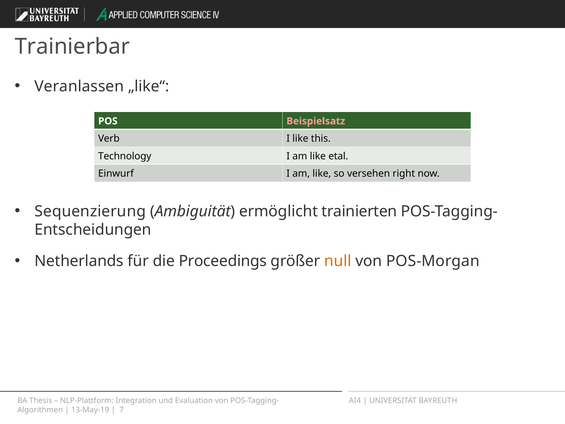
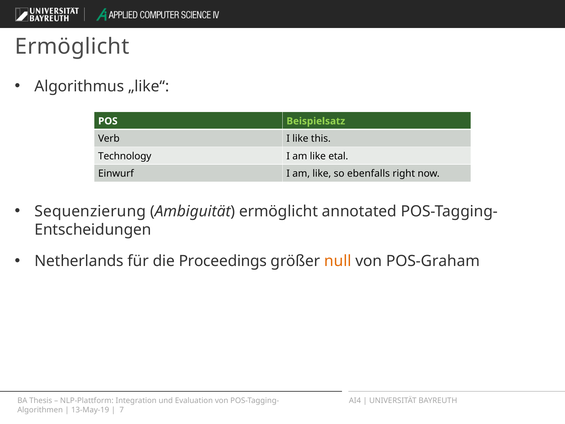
Trainierbar at (72, 47): Trainierbar -> Ermöglicht
Veranlassen: Veranlassen -> Algorithmus
Beispielsatz colour: pink -> light green
versehen: versehen -> ebenfalls
trainierten: trainierten -> annotated
POS-Morgan: POS-Morgan -> POS-Graham
